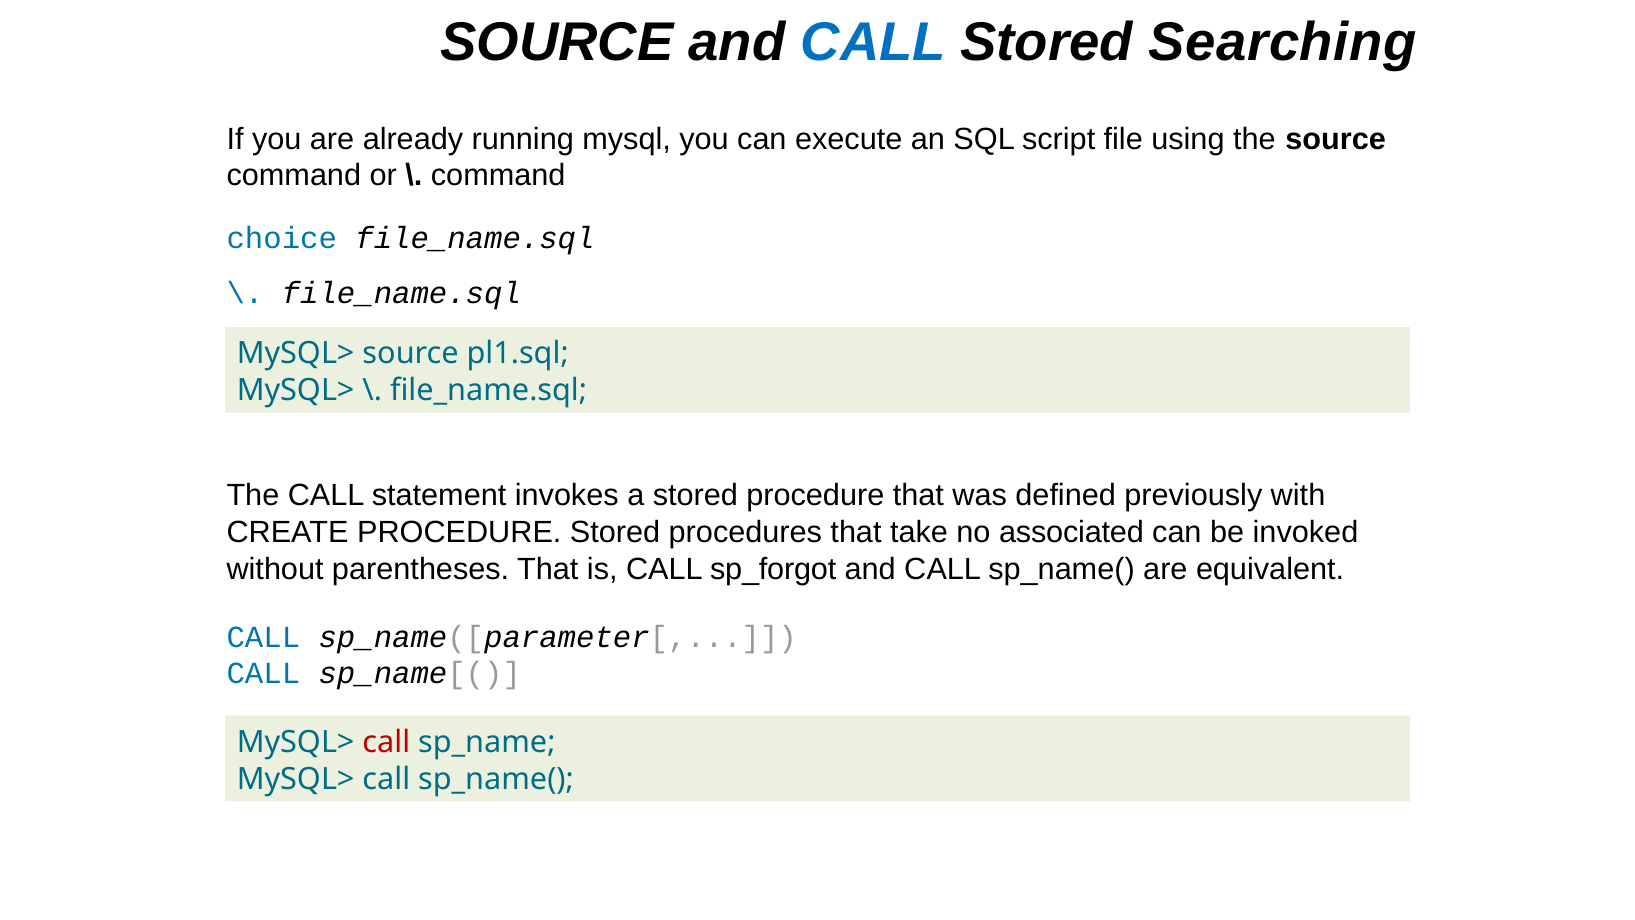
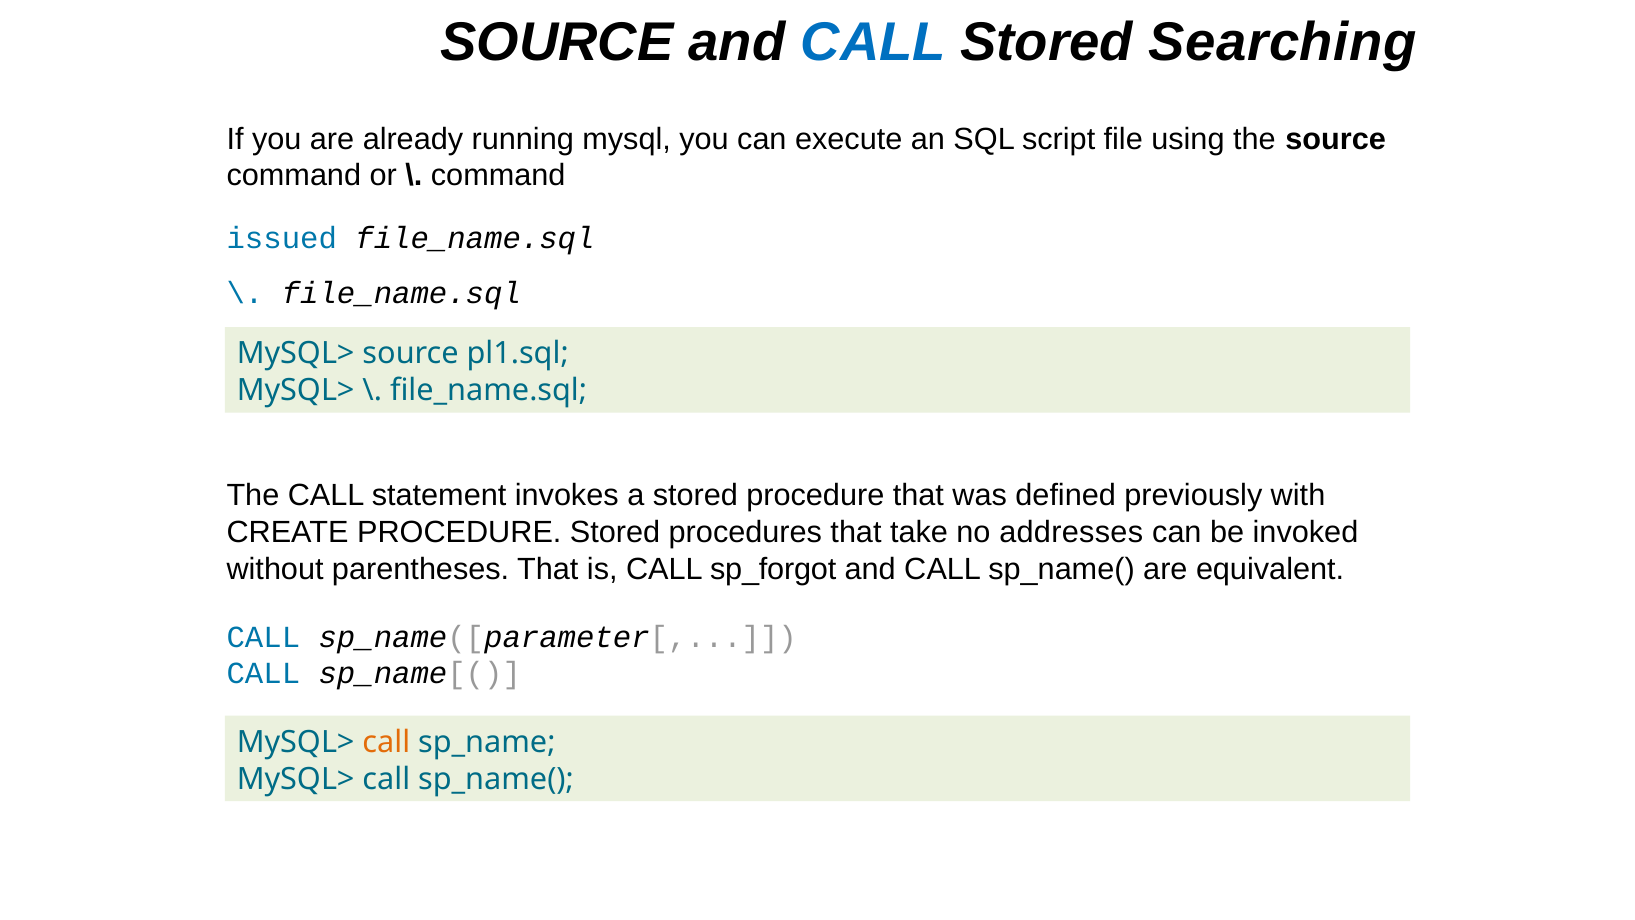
choice: choice -> issued
associated: associated -> addresses
call at (386, 742) colour: red -> orange
